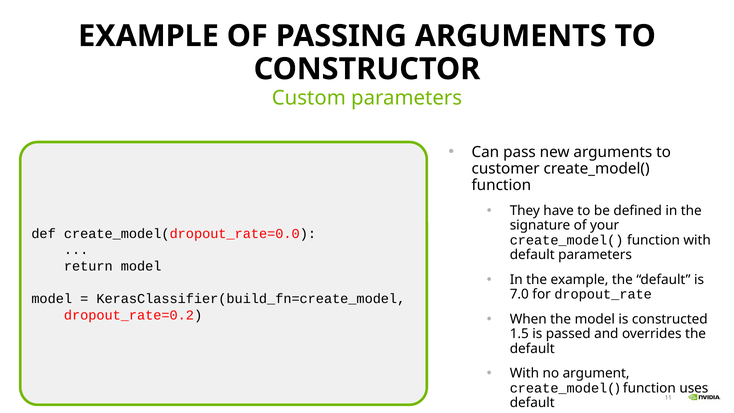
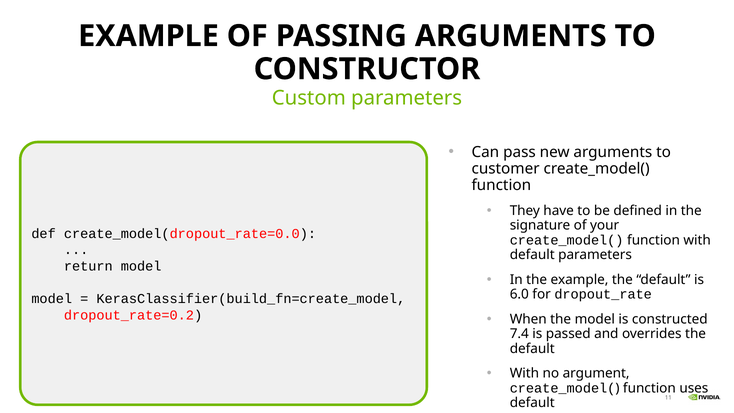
7.0: 7.0 -> 6.0
1.5: 1.5 -> 7.4
